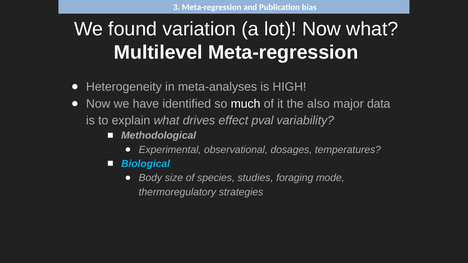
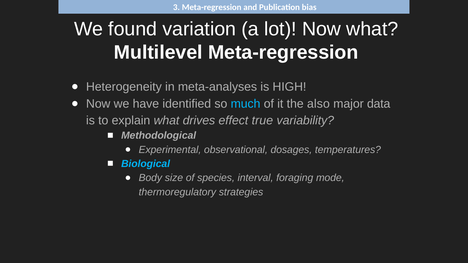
much colour: white -> light blue
pval: pval -> true
studies: studies -> interval
